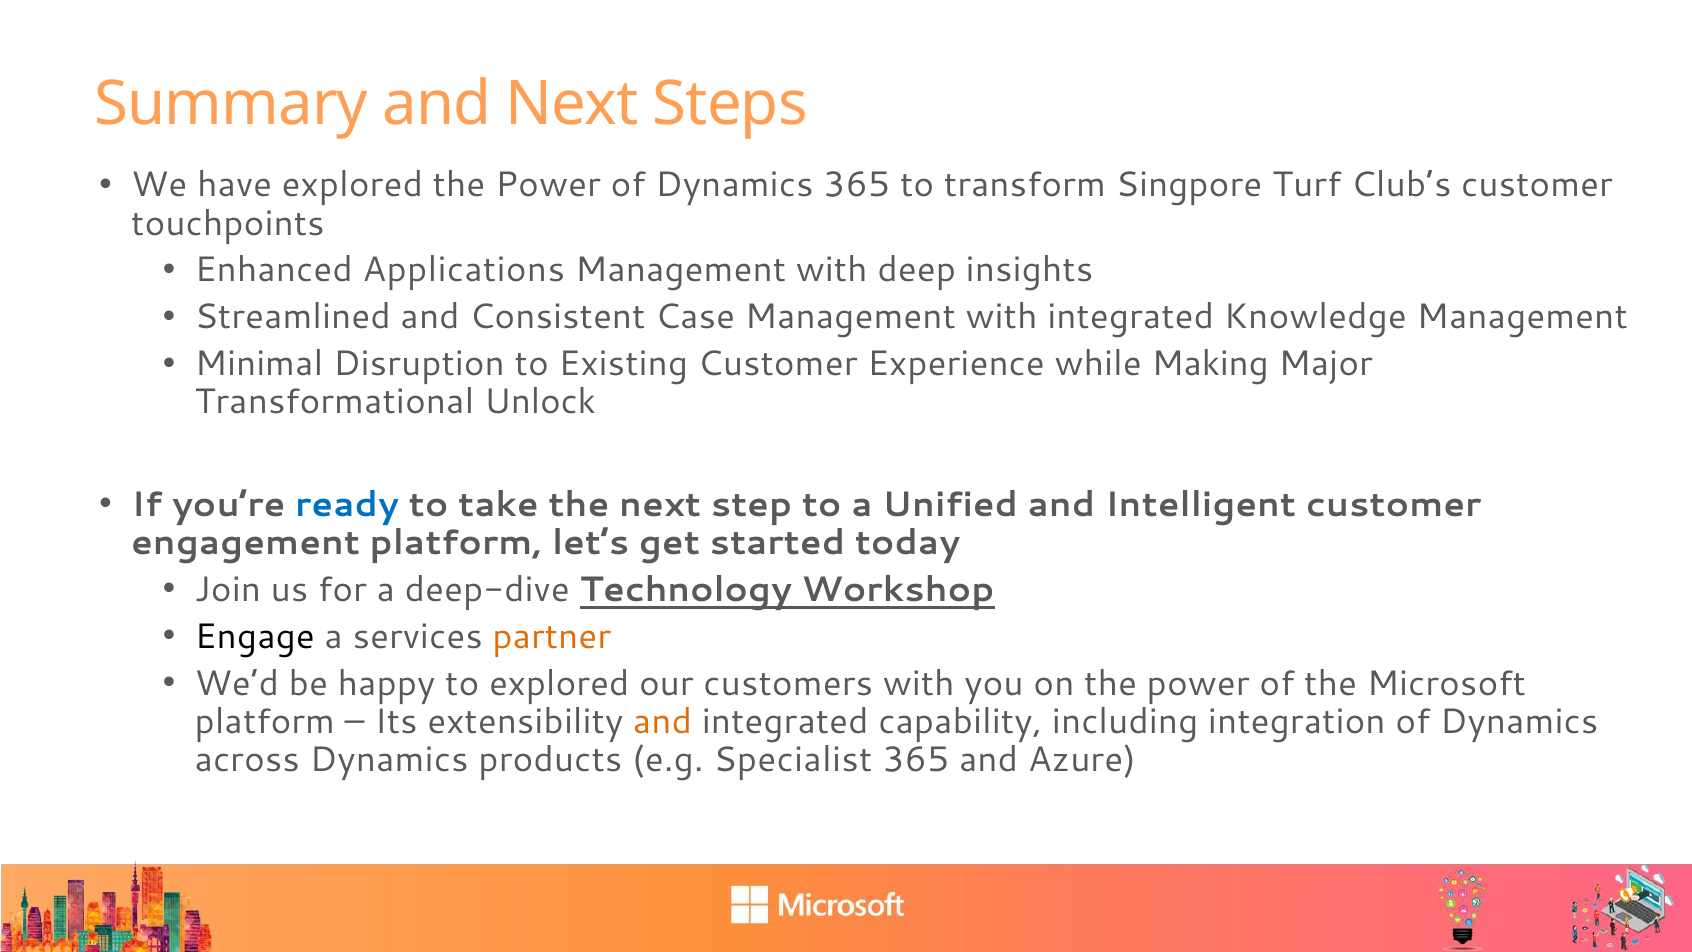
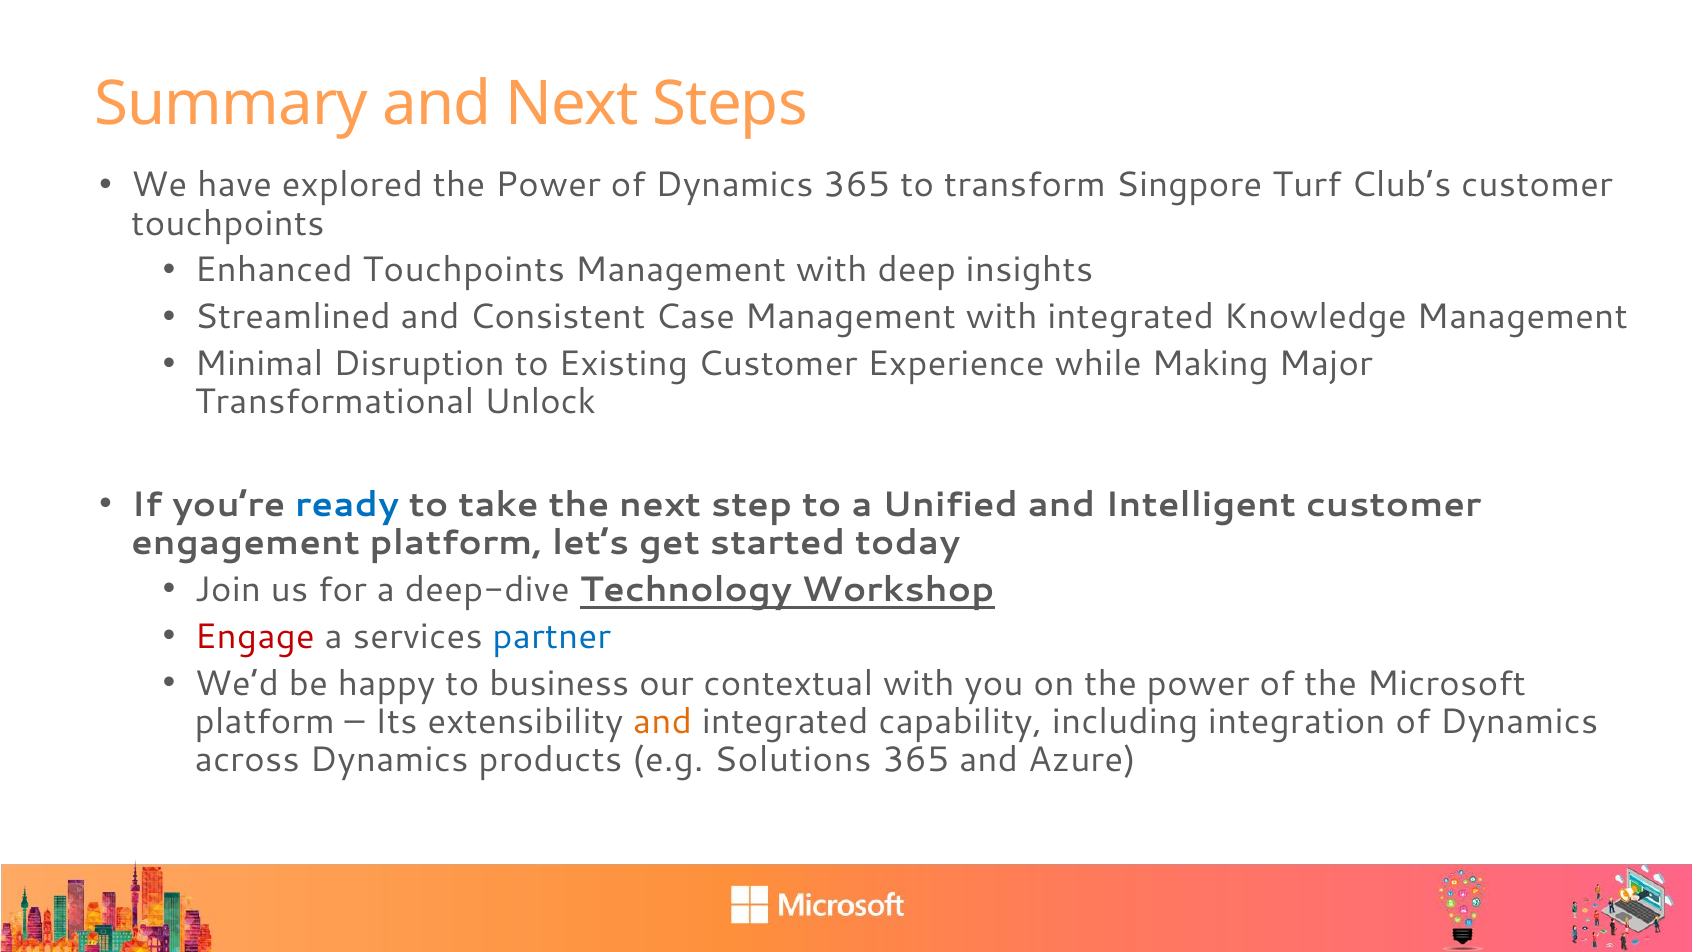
Enhanced Applications: Applications -> Touchpoints
Engage colour: black -> red
partner colour: orange -> blue
to explored: explored -> business
customers: customers -> contextual
Specialist: Specialist -> Solutions
